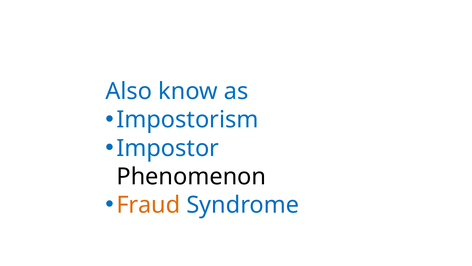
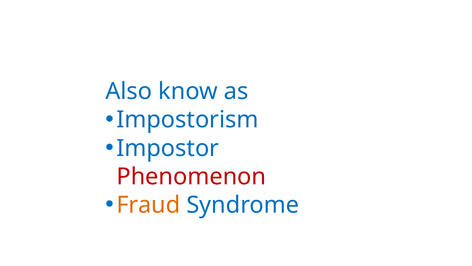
Phenomenon colour: black -> red
